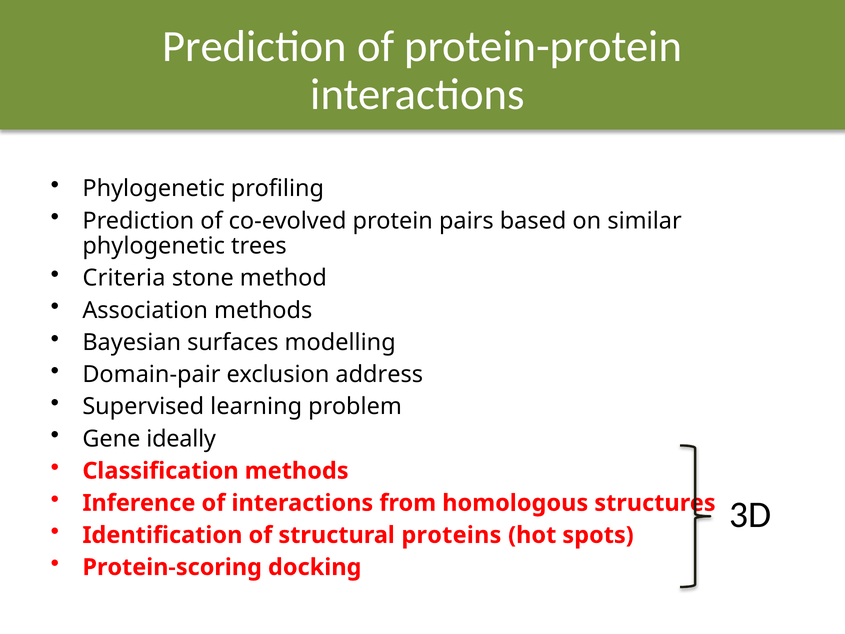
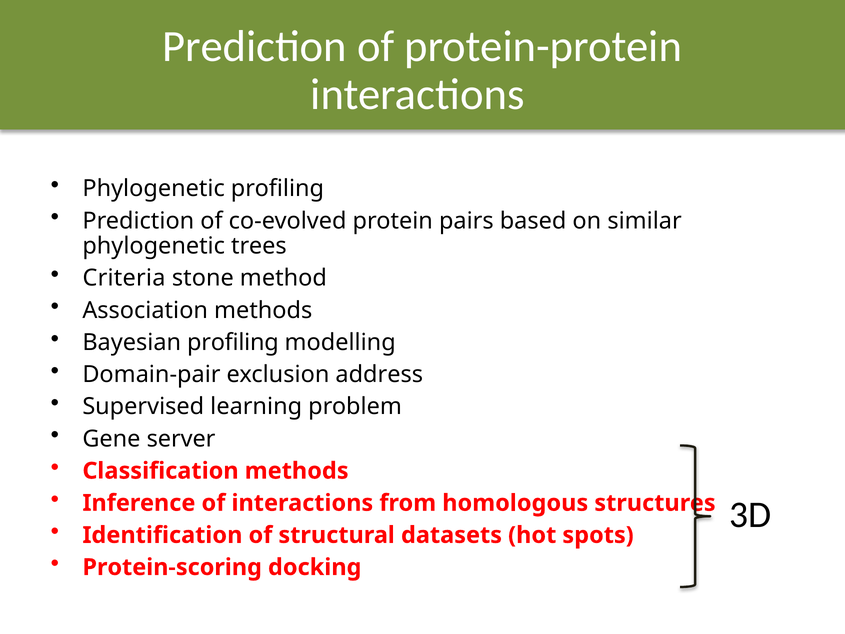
Bayesian surfaces: surfaces -> profiling
ideally: ideally -> server
proteins: proteins -> datasets
